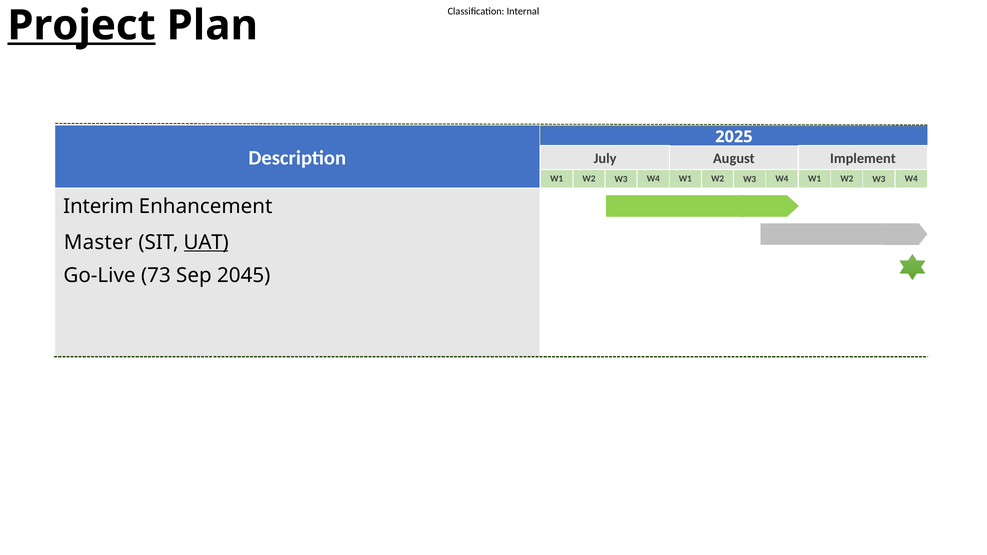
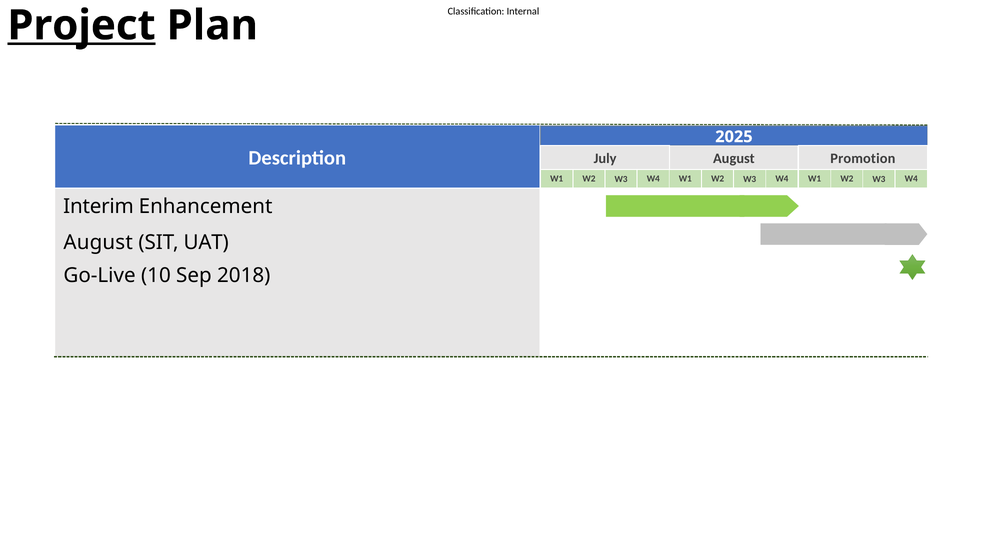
Implement: Implement -> Promotion
Master at (98, 242): Master -> August
UAT underline: present -> none
73: 73 -> 10
2045: 2045 -> 2018
